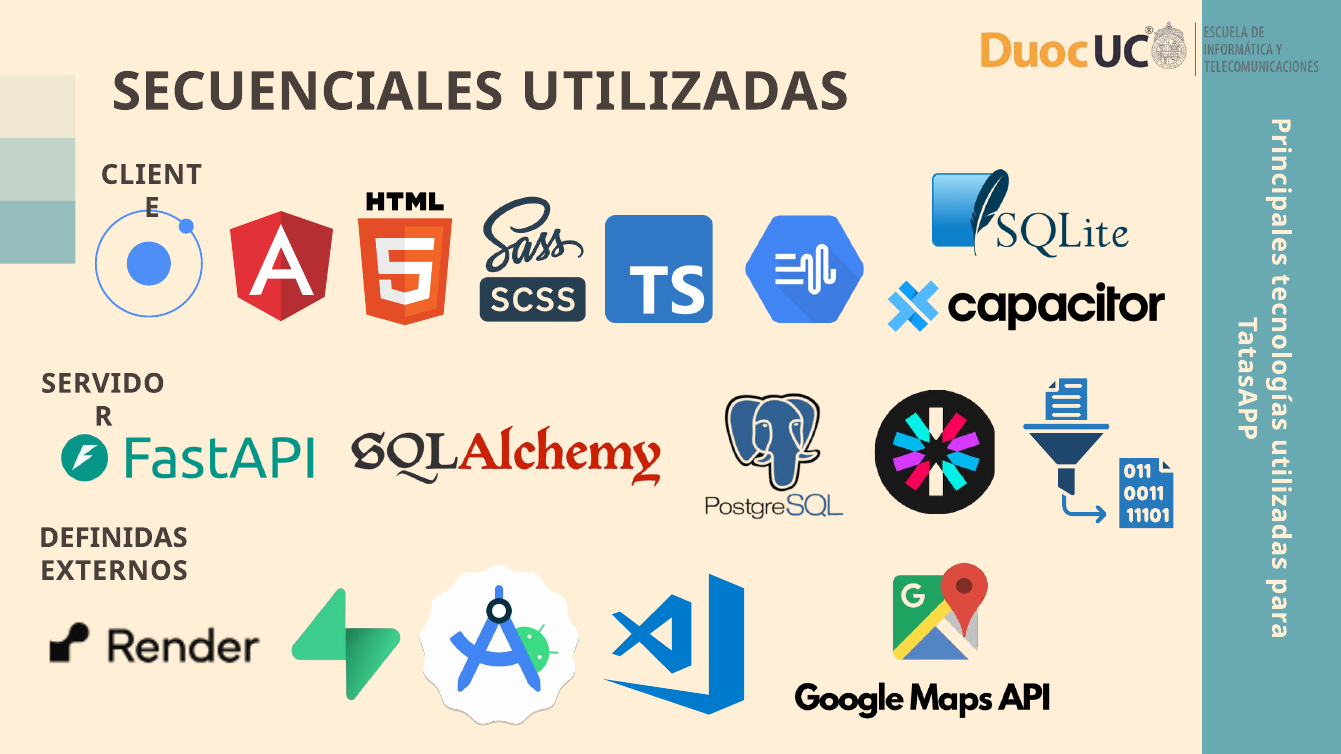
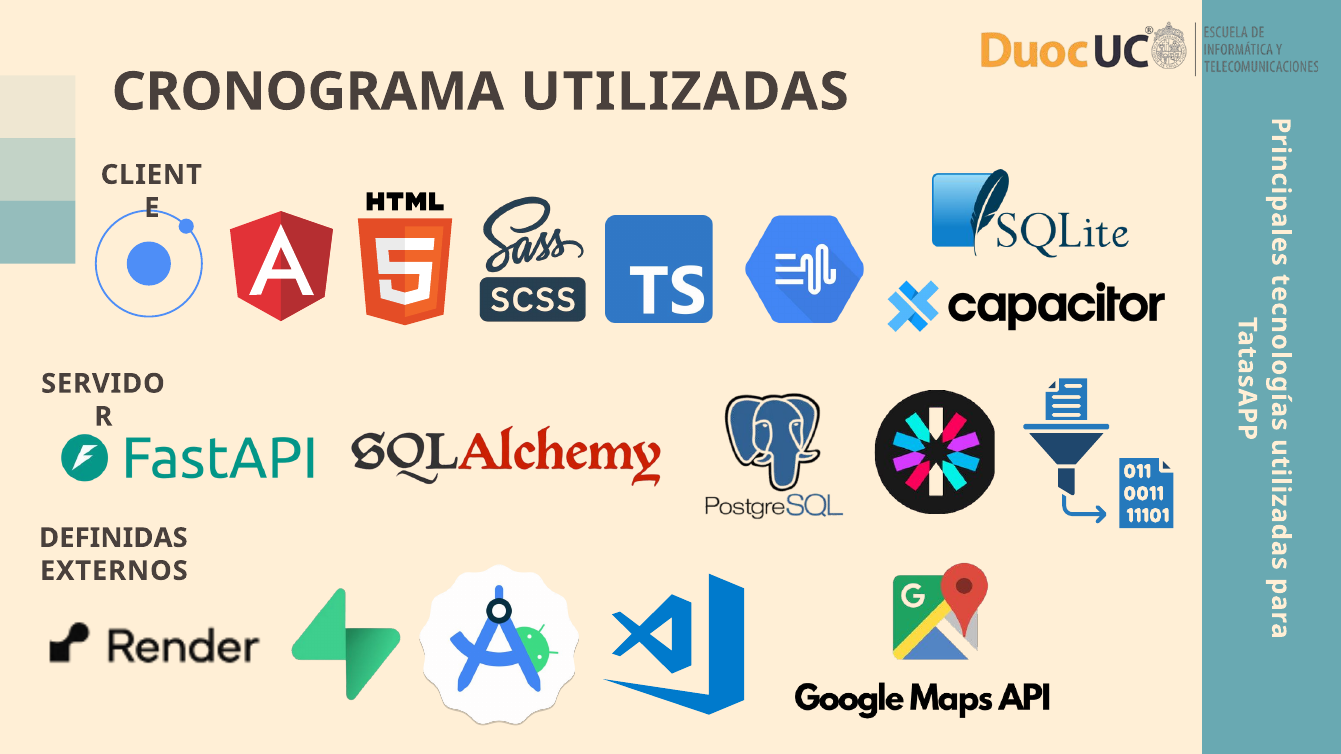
SECUENCIALES: SECUENCIALES -> CRONOGRAMA
